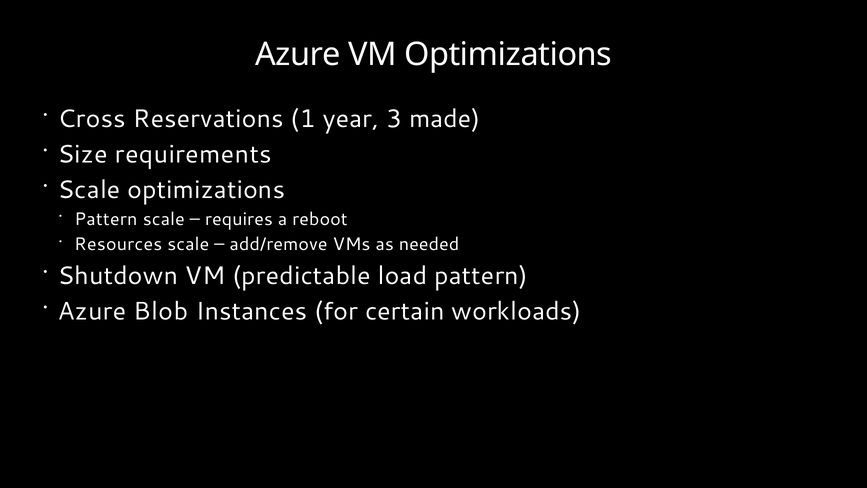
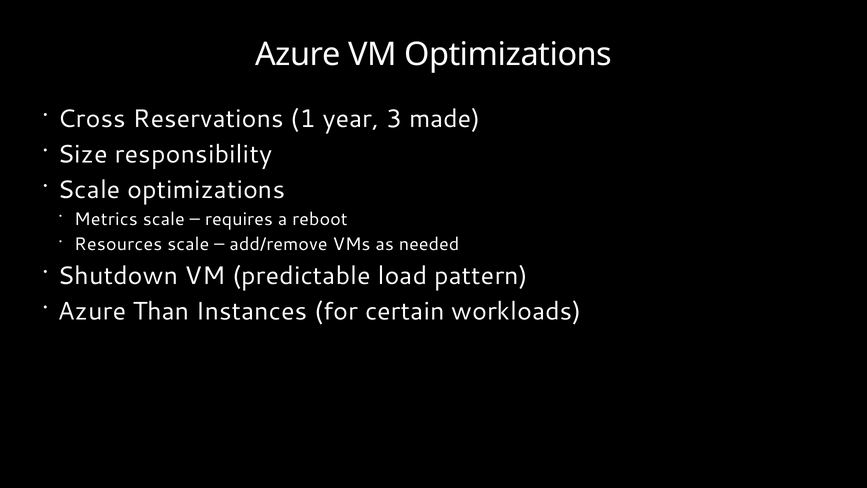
requirements: requirements -> responsibility
Pattern at (106, 219): Pattern -> Metrics
Blob: Blob -> Than
